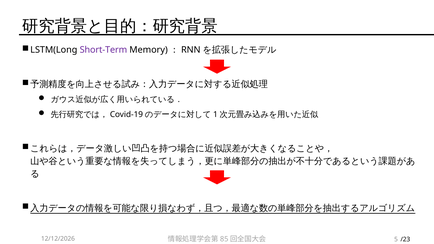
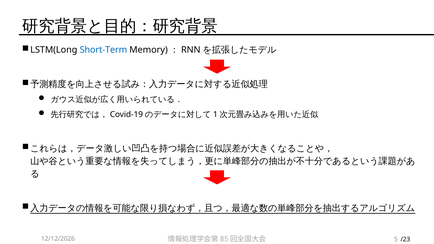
Short-Term colour: purple -> blue
